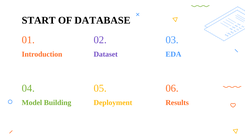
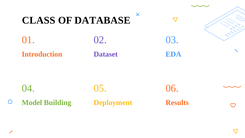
START: START -> CLASS
